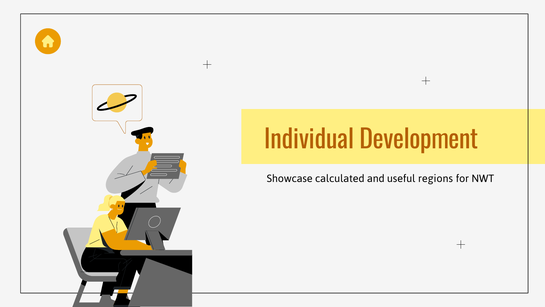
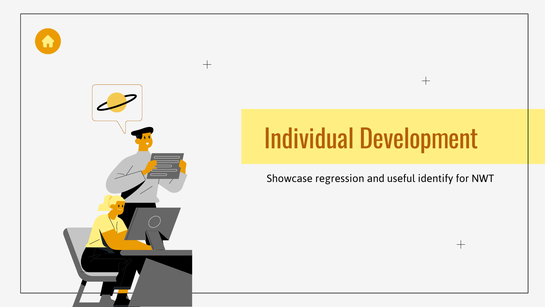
calculated: calculated -> regression
regions: regions -> identify
